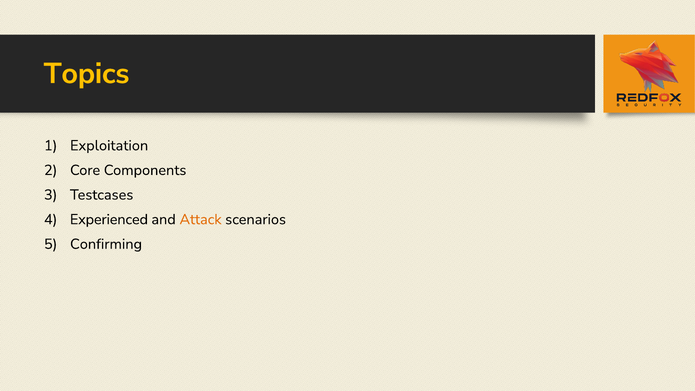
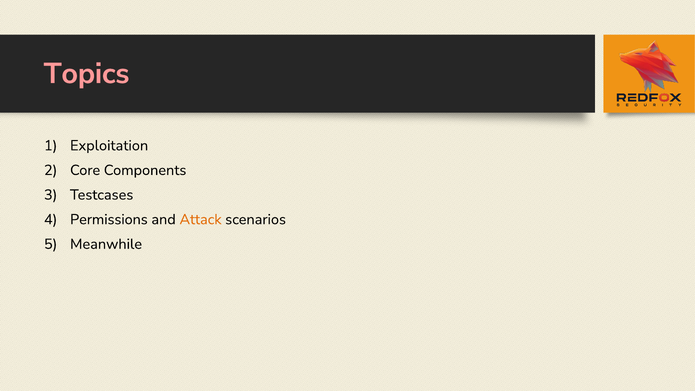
Topics colour: yellow -> pink
Experienced: Experienced -> Permissions
Confirming: Confirming -> Meanwhile
